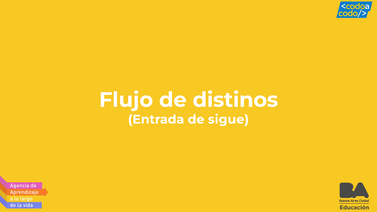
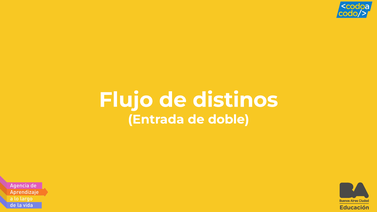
sigue: sigue -> doble
